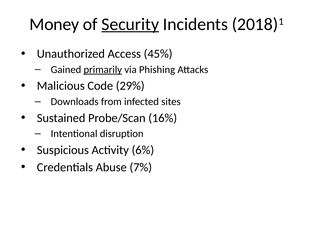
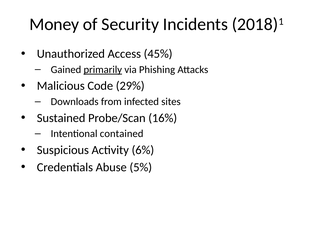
Security underline: present -> none
disruption: disruption -> contained
7%: 7% -> 5%
